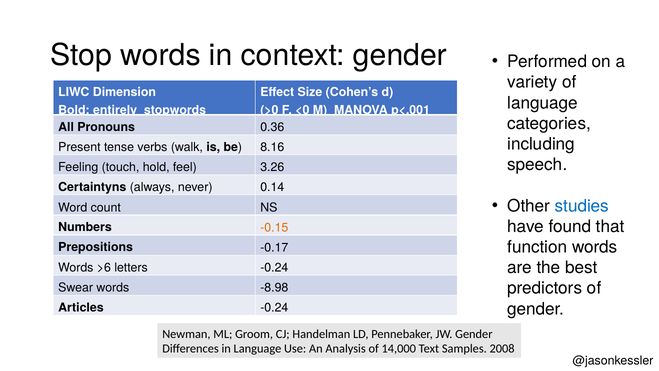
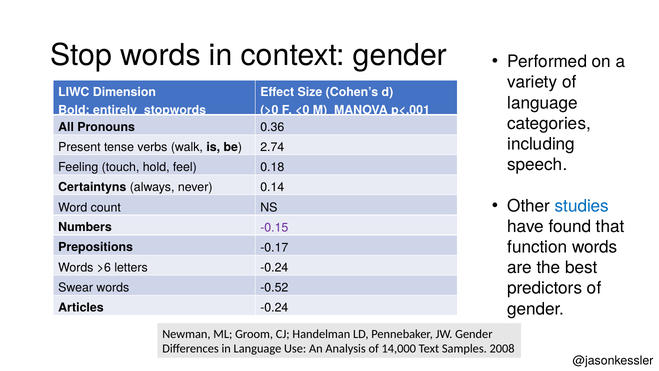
8.16: 8.16 -> 2.74
3.26: 3.26 -> 0.18
-0.15 colour: orange -> purple
-8.98: -8.98 -> -0.52
